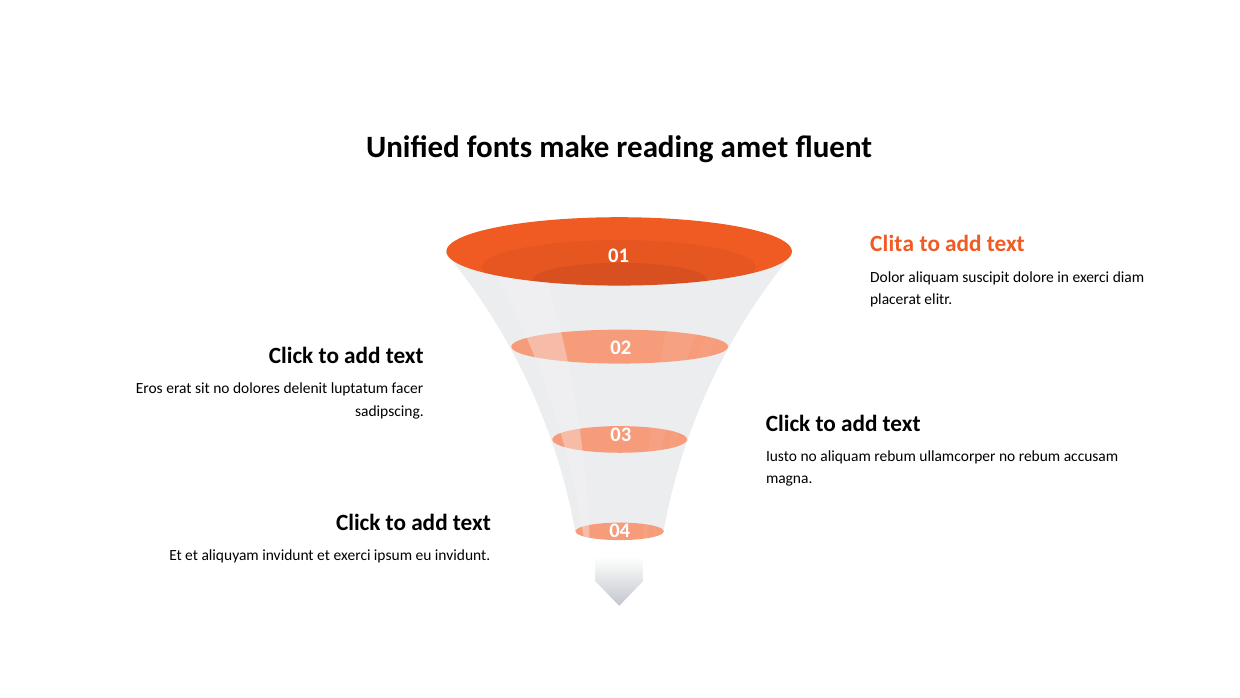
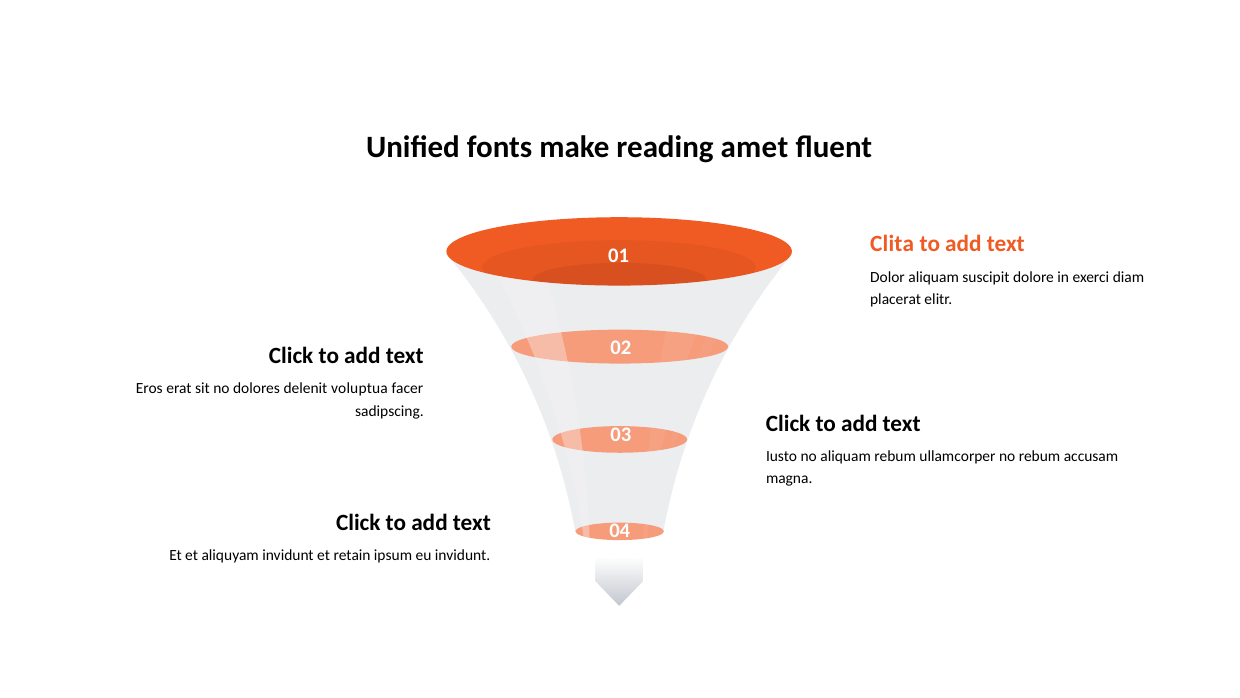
luptatum: luptatum -> voluptua
et exerci: exerci -> retain
